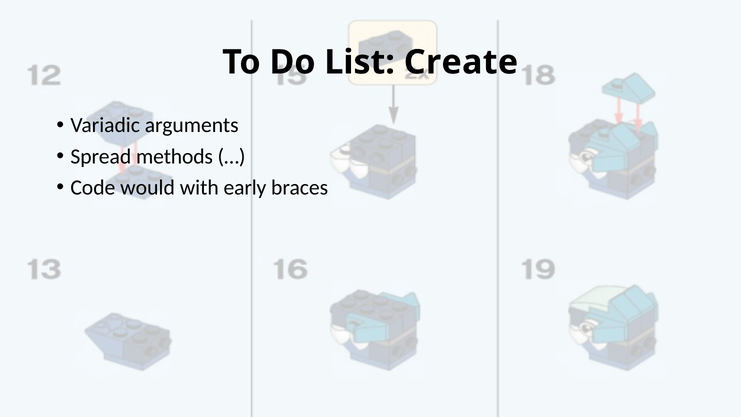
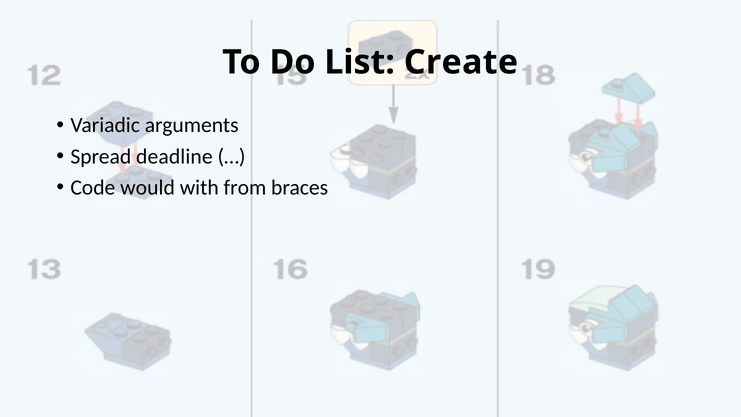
methods: methods -> deadline
early: early -> from
